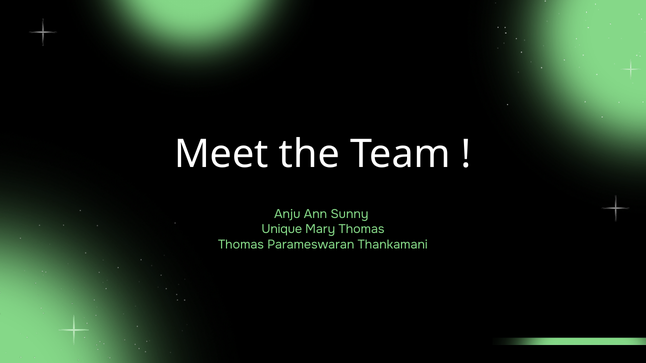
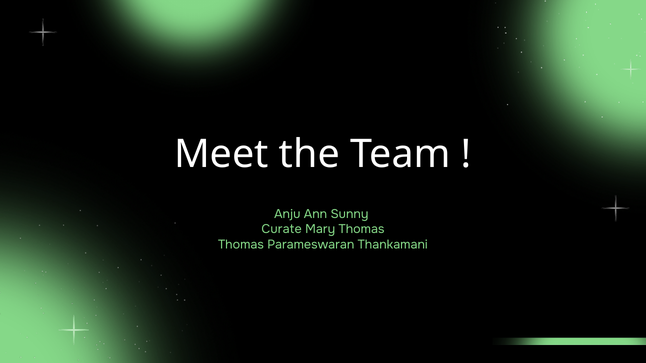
Unique: Unique -> Curate
